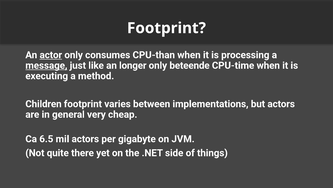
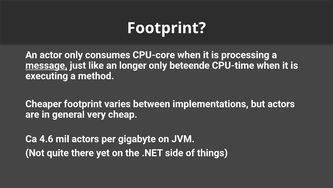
actor underline: present -> none
CPU-than: CPU-than -> CPU-core
Children: Children -> Cheaper
6.5: 6.5 -> 4.6
